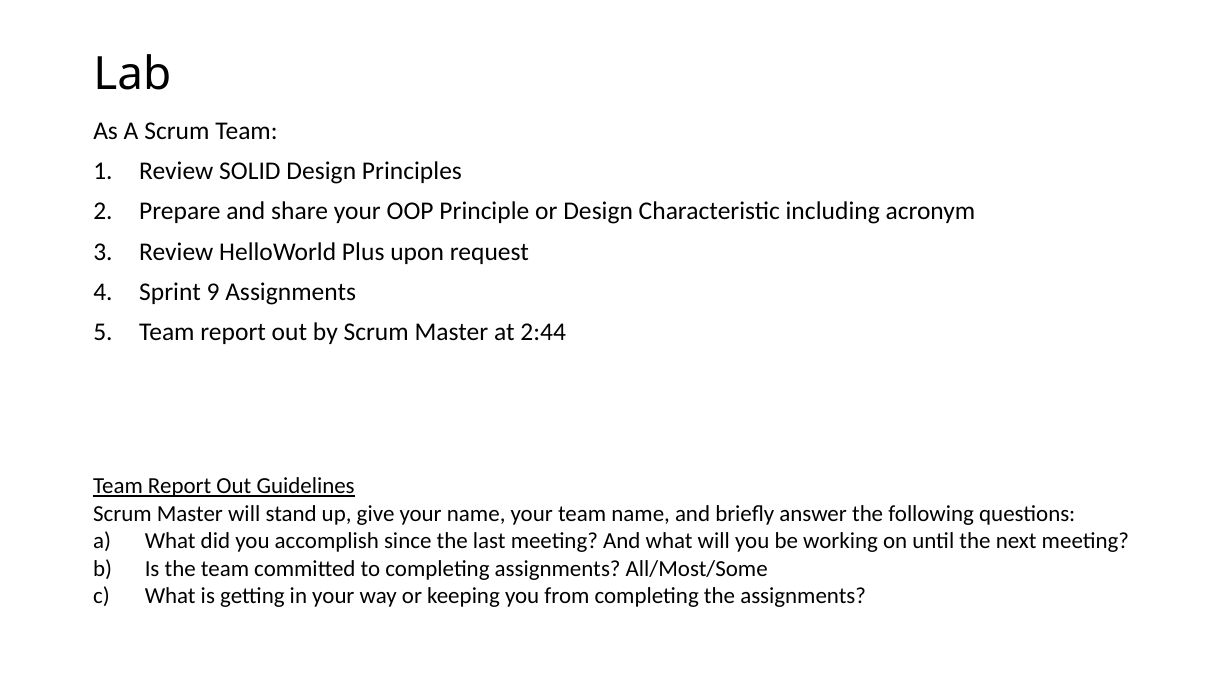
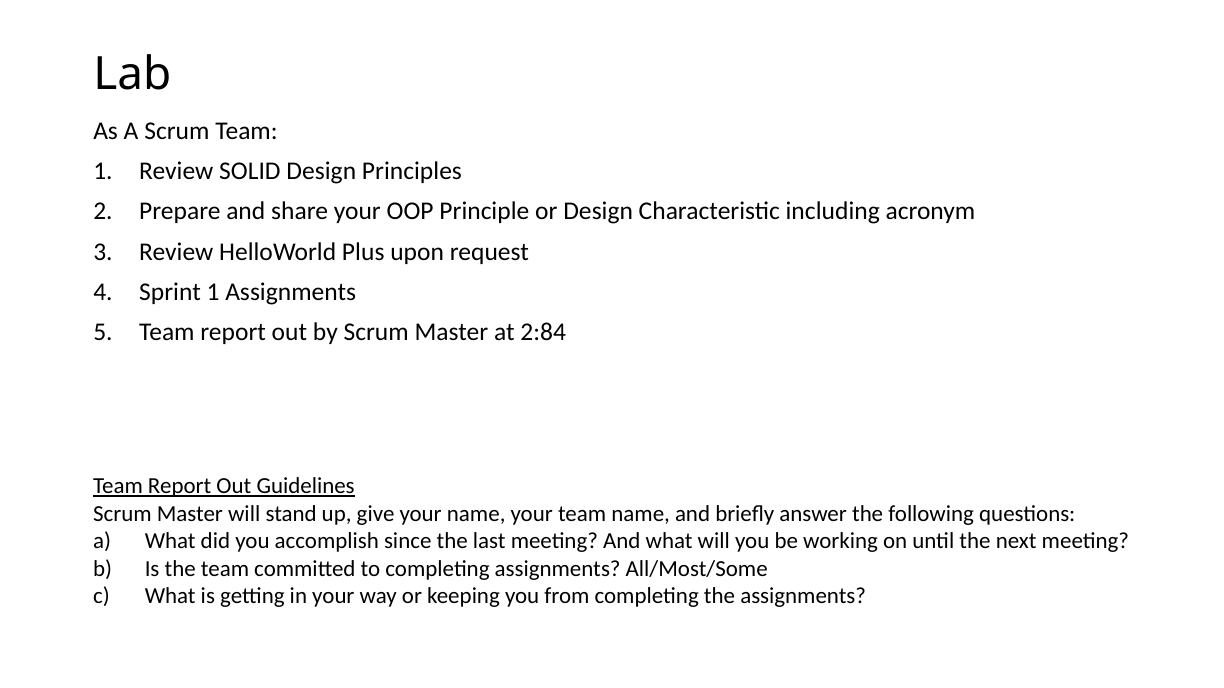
Sprint 9: 9 -> 1
2:44: 2:44 -> 2:84
